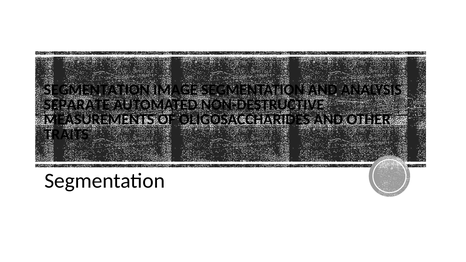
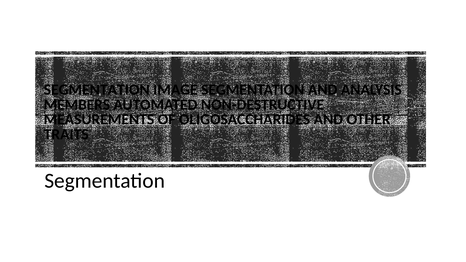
SEPARATE: SEPARATE -> MEMBERS
